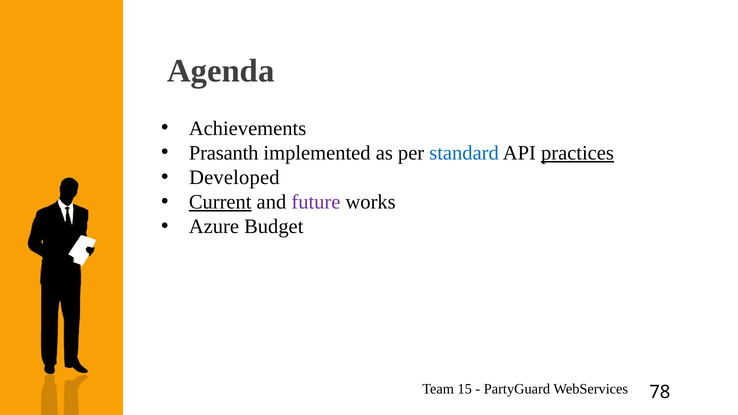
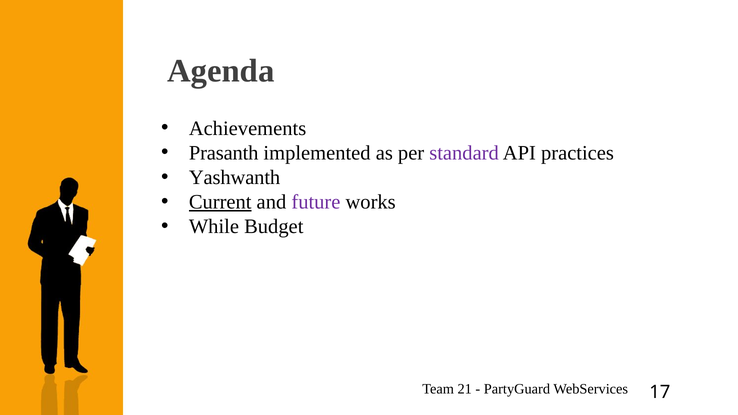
standard colour: blue -> purple
practices underline: present -> none
Developed: Developed -> Yashwanth
Azure: Azure -> While
15: 15 -> 21
78: 78 -> 17
